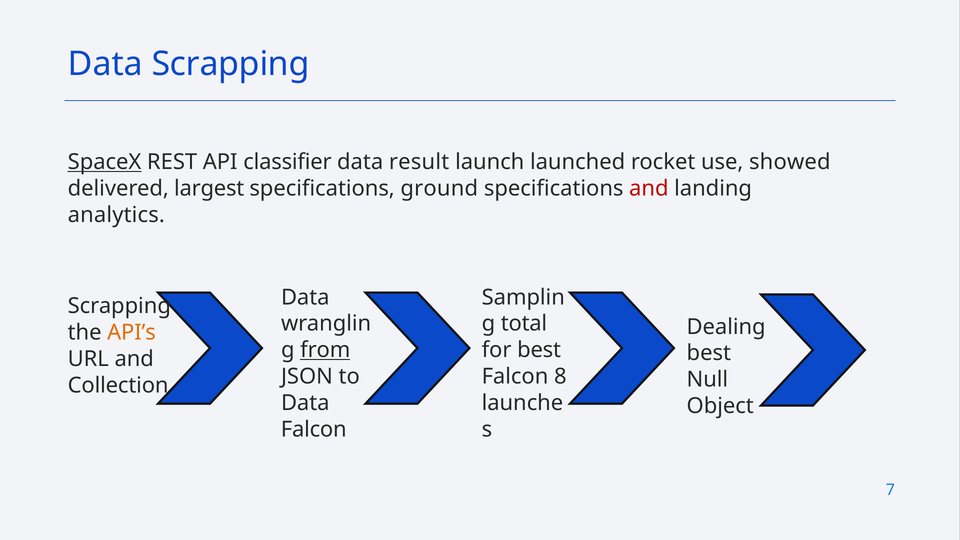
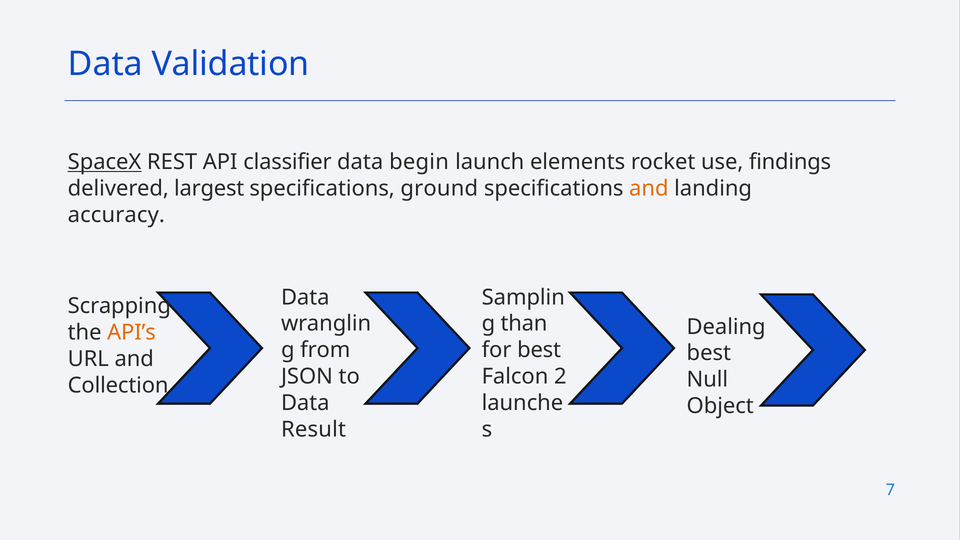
Data Scrapping: Scrapping -> Validation
result: result -> begin
launched: launched -> elements
showed: showed -> findings
and at (649, 188) colour: red -> orange
analytics: analytics -> accuracy
total: total -> than
from underline: present -> none
8: 8 -> 2
Falcon at (314, 429): Falcon -> Result
